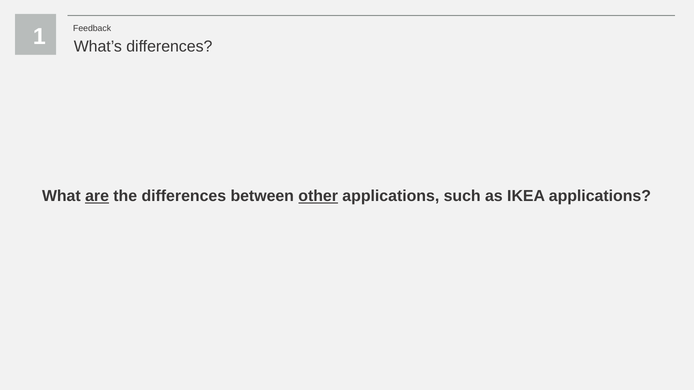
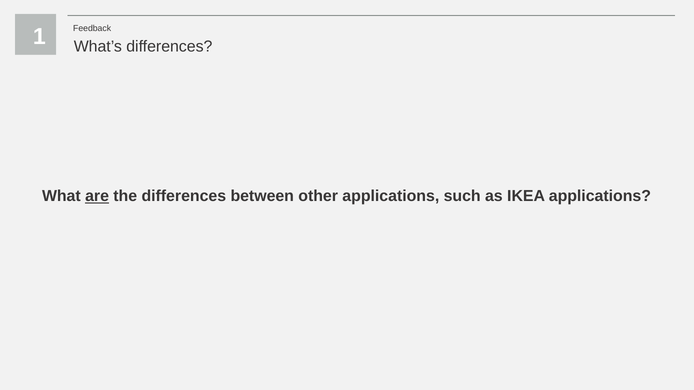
other underline: present -> none
